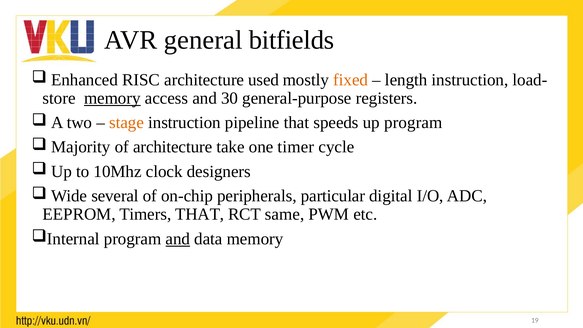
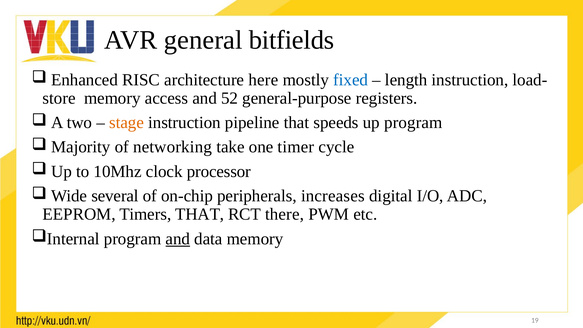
used: used -> here
fixed colour: orange -> blue
memory at (112, 98) underline: present -> none
30: 30 -> 52
of architecture: architecture -> networking
designers: designers -> processor
particular: particular -> increases
same: same -> there
